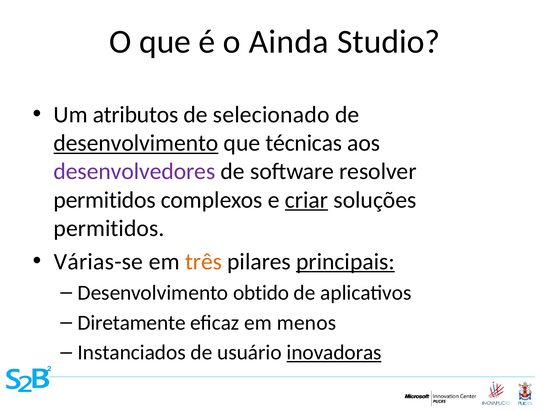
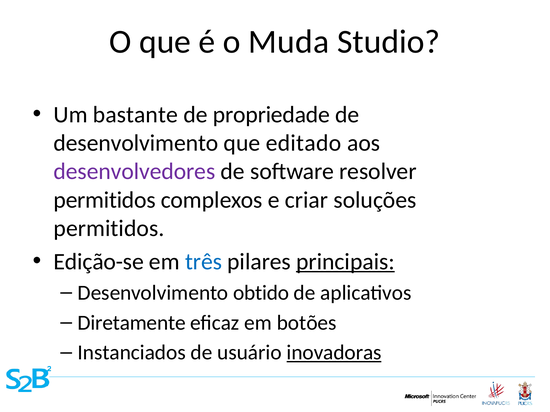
Ainda: Ainda -> Muda
atributos: atributos -> bastante
selecionado: selecionado -> propriedade
desenvolvimento at (136, 143) underline: present -> none
técnicas: técnicas -> editado
criar underline: present -> none
Várias-se: Várias-se -> Edição-se
três colour: orange -> blue
menos: menos -> botões
